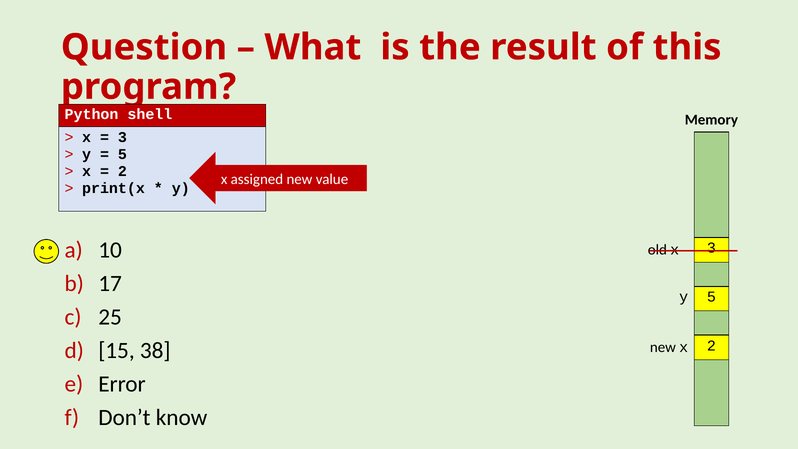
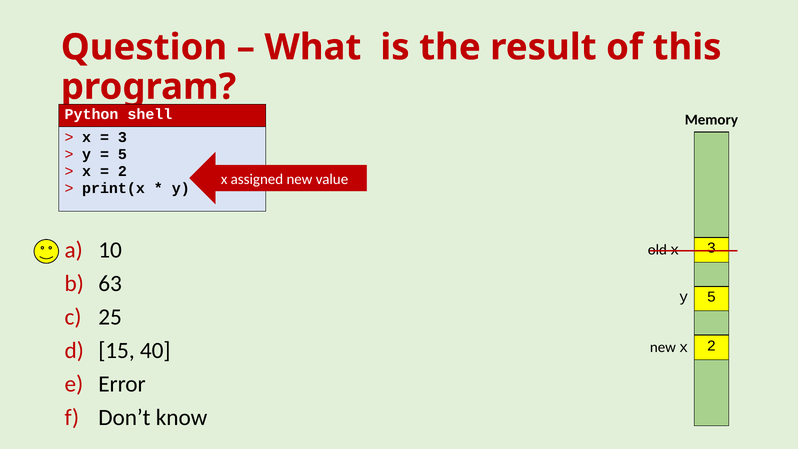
17: 17 -> 63
38: 38 -> 40
